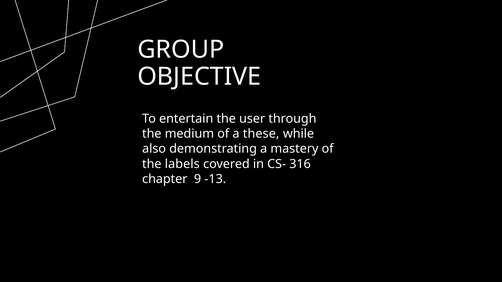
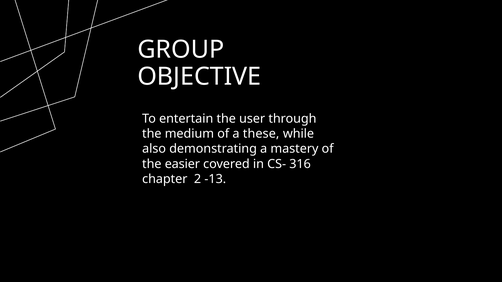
labels: labels -> easier
9: 9 -> 2
